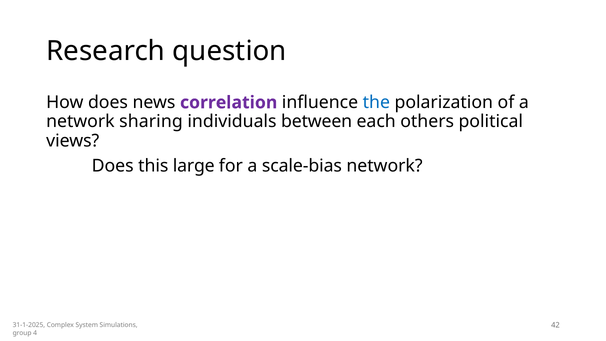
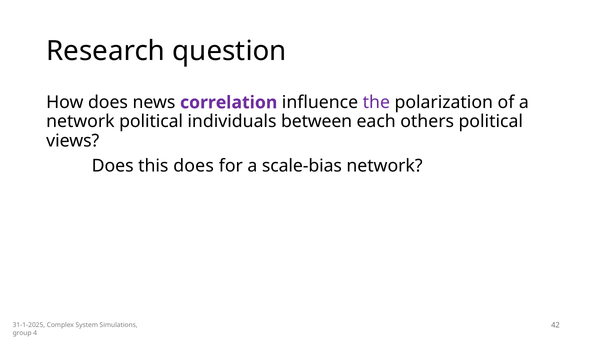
the colour: blue -> purple
network sharing: sharing -> political
this large: large -> does
